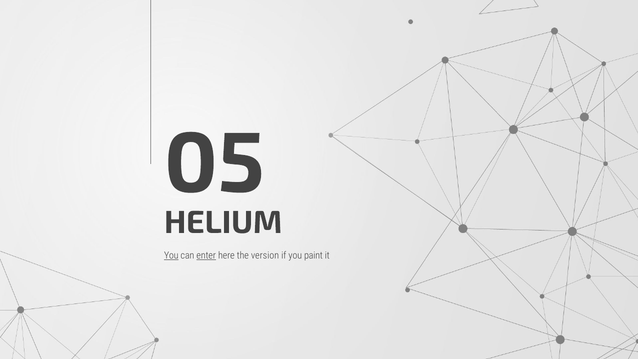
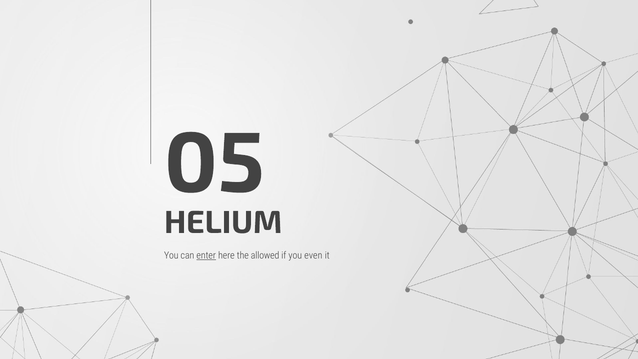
You at (171, 255) underline: present -> none
version: version -> allowed
paint: paint -> even
